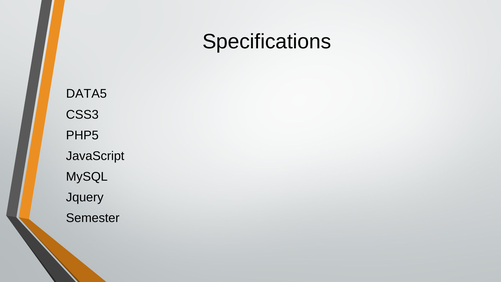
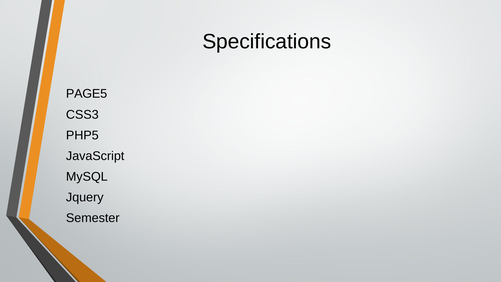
DATA5: DATA5 -> PAGE5
